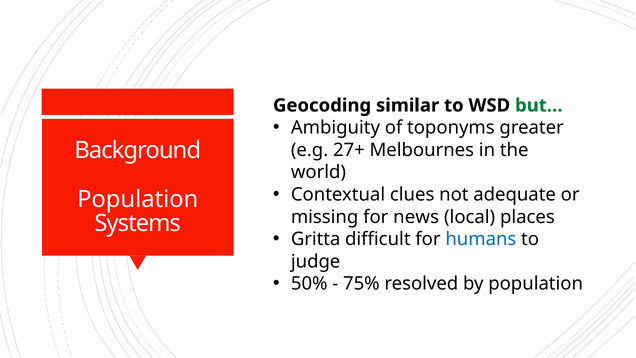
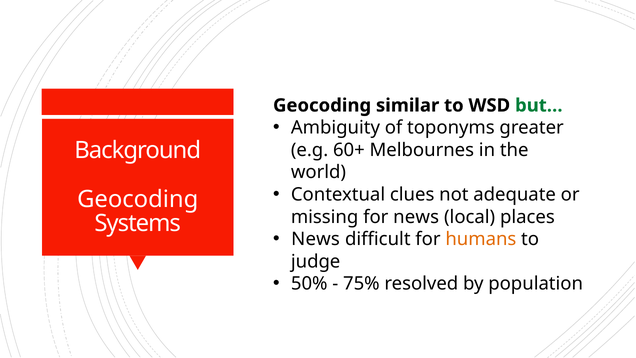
27+: 27+ -> 60+
Population at (138, 199): Population -> Geocoding
Gritta at (316, 239): Gritta -> News
humans colour: blue -> orange
